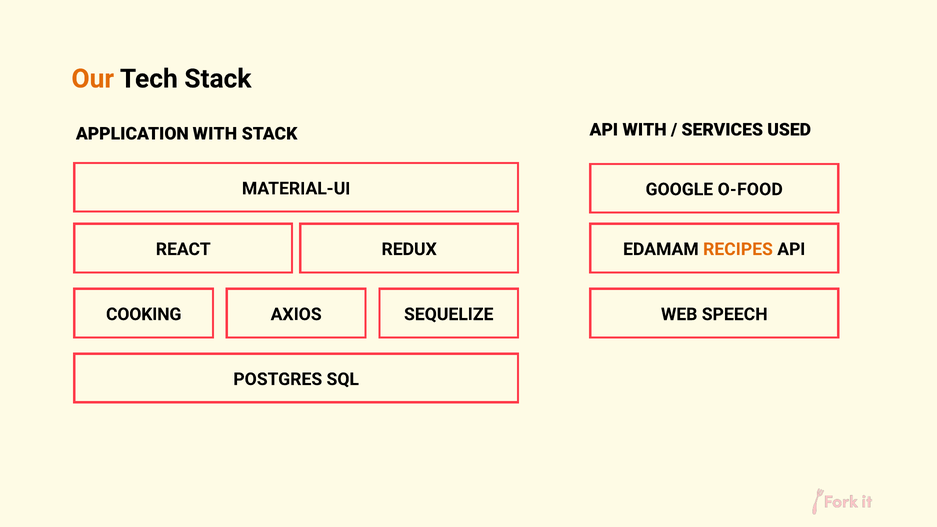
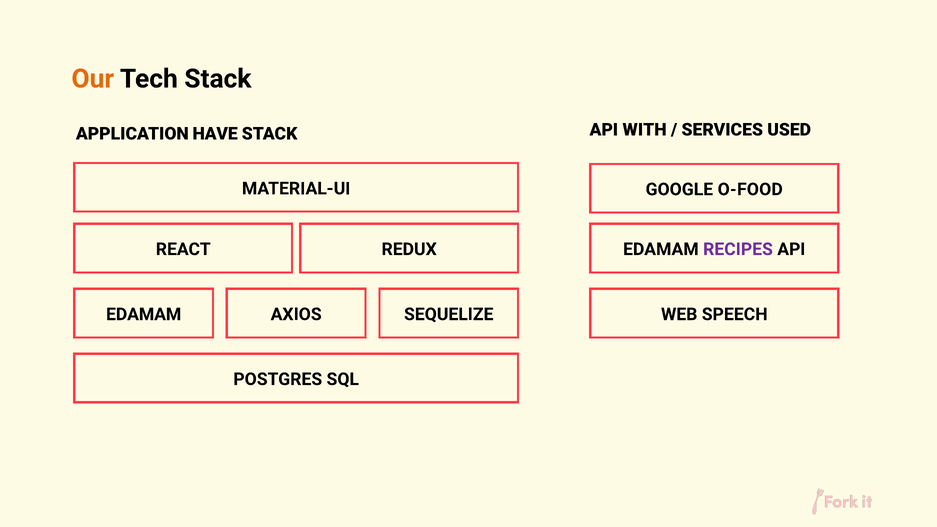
APPLICATION WITH: WITH -> HAVE
RECIPES colour: orange -> purple
COOKING at (144, 314): COOKING -> EDAMAM
